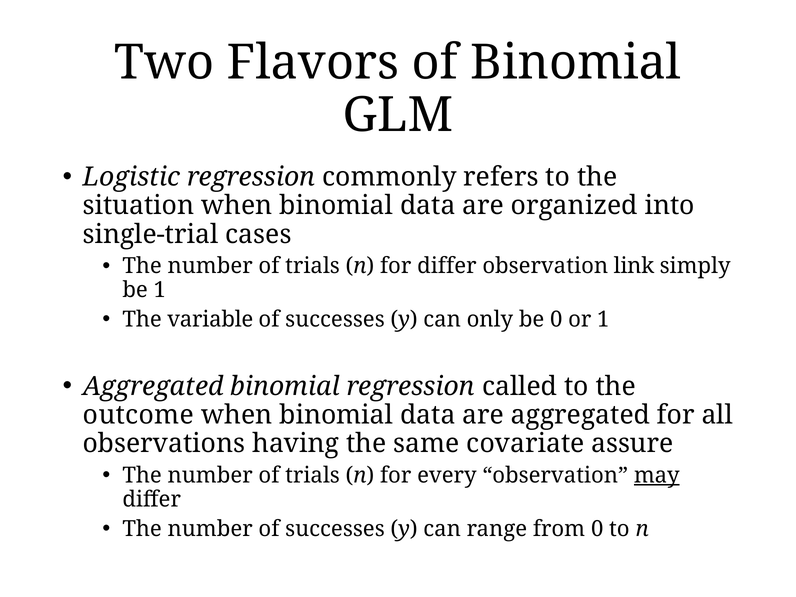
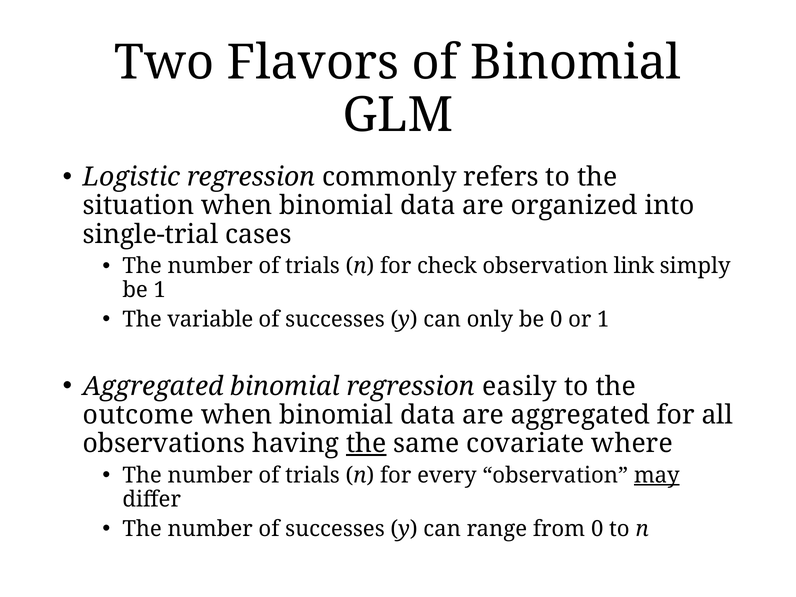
for differ: differ -> check
called: called -> easily
the at (366, 444) underline: none -> present
assure: assure -> where
